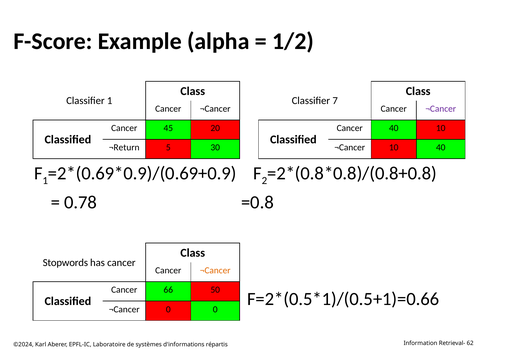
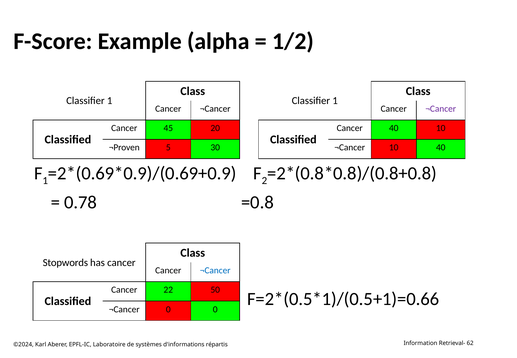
7 at (335, 101): 7 -> 1
¬Return: ¬Return -> ¬Proven
¬Cancer at (215, 270) colour: orange -> blue
66: 66 -> 22
